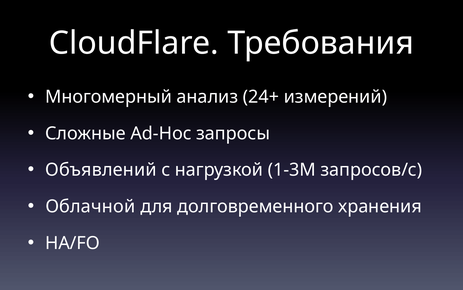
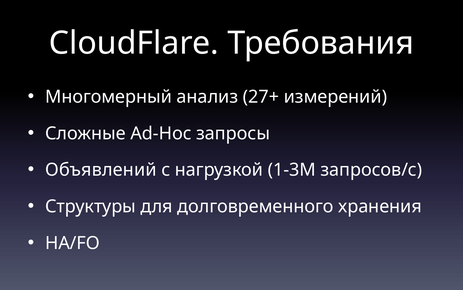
24+: 24+ -> 27+
Облачной: Облачной -> Структуры
